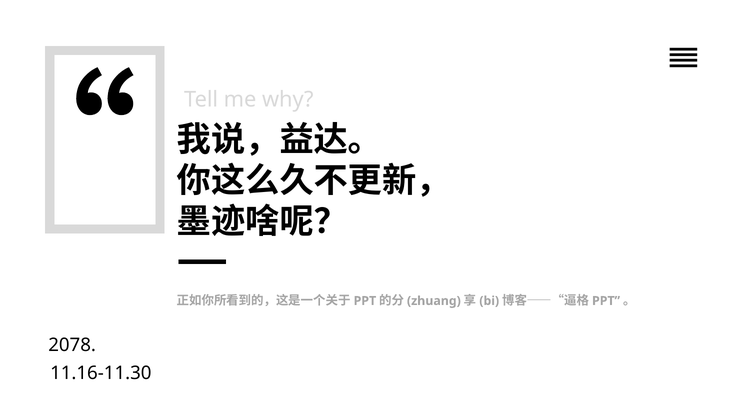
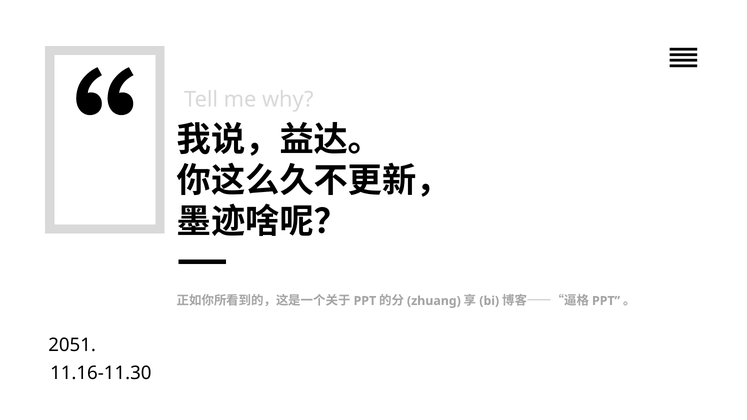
2078: 2078 -> 2051
